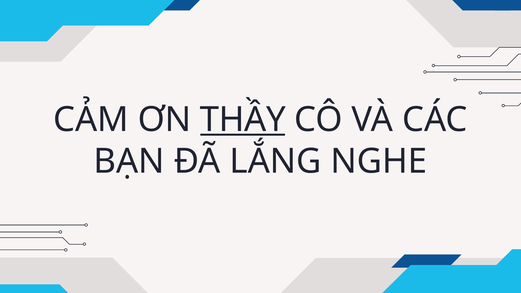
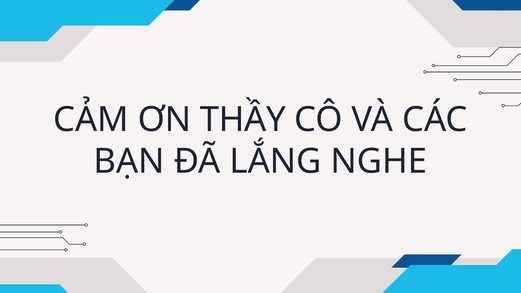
THẦY underline: present -> none
